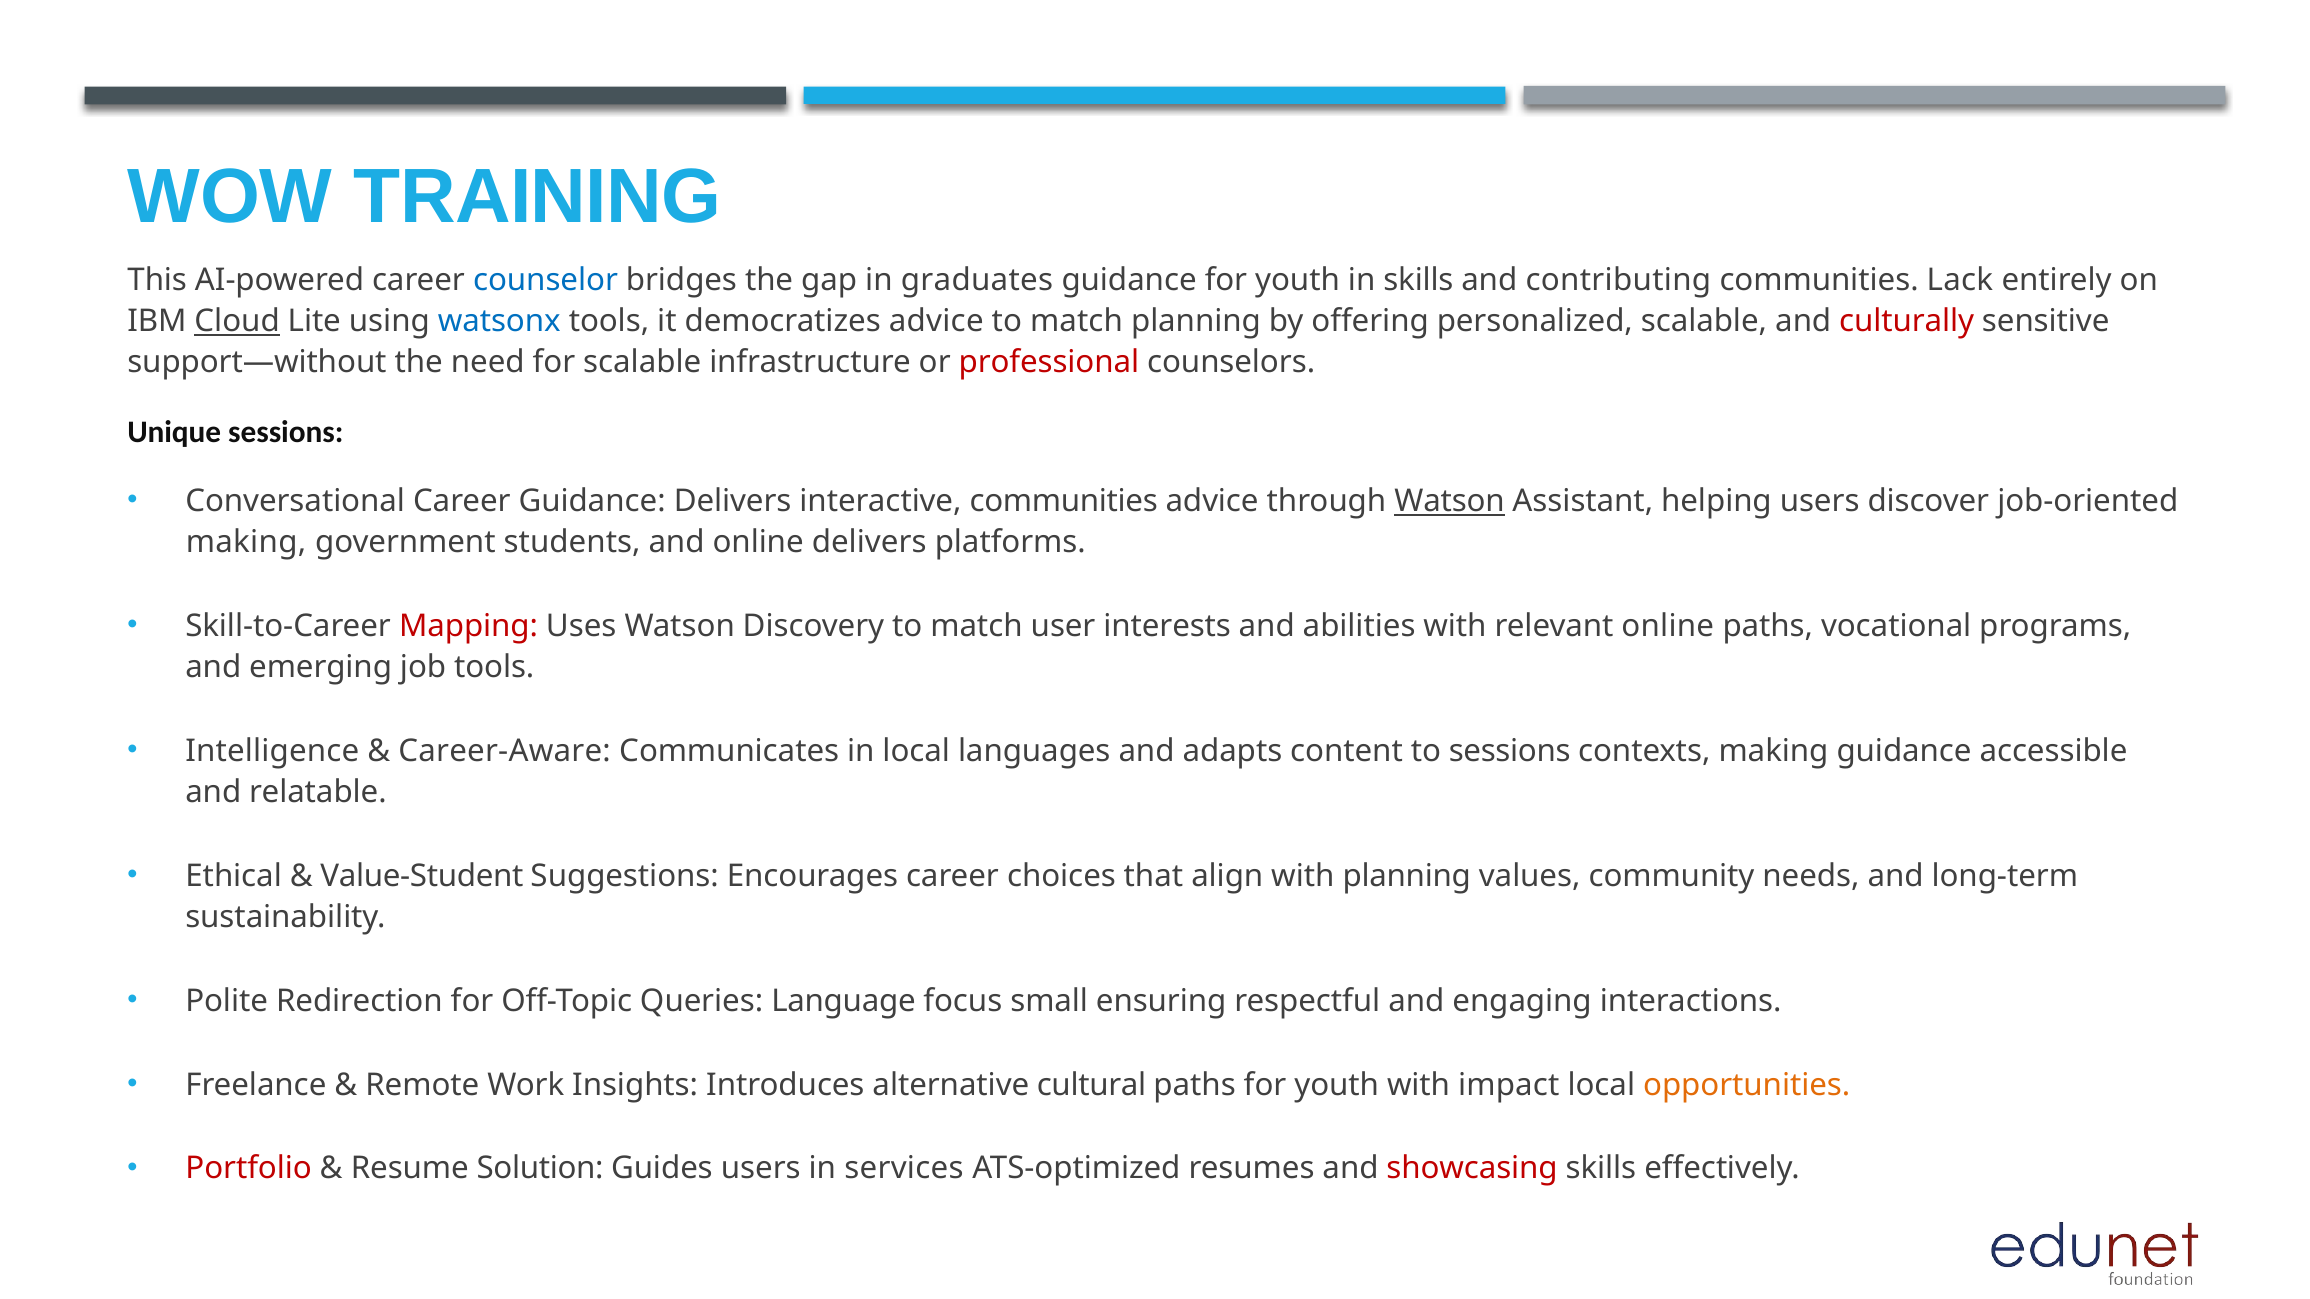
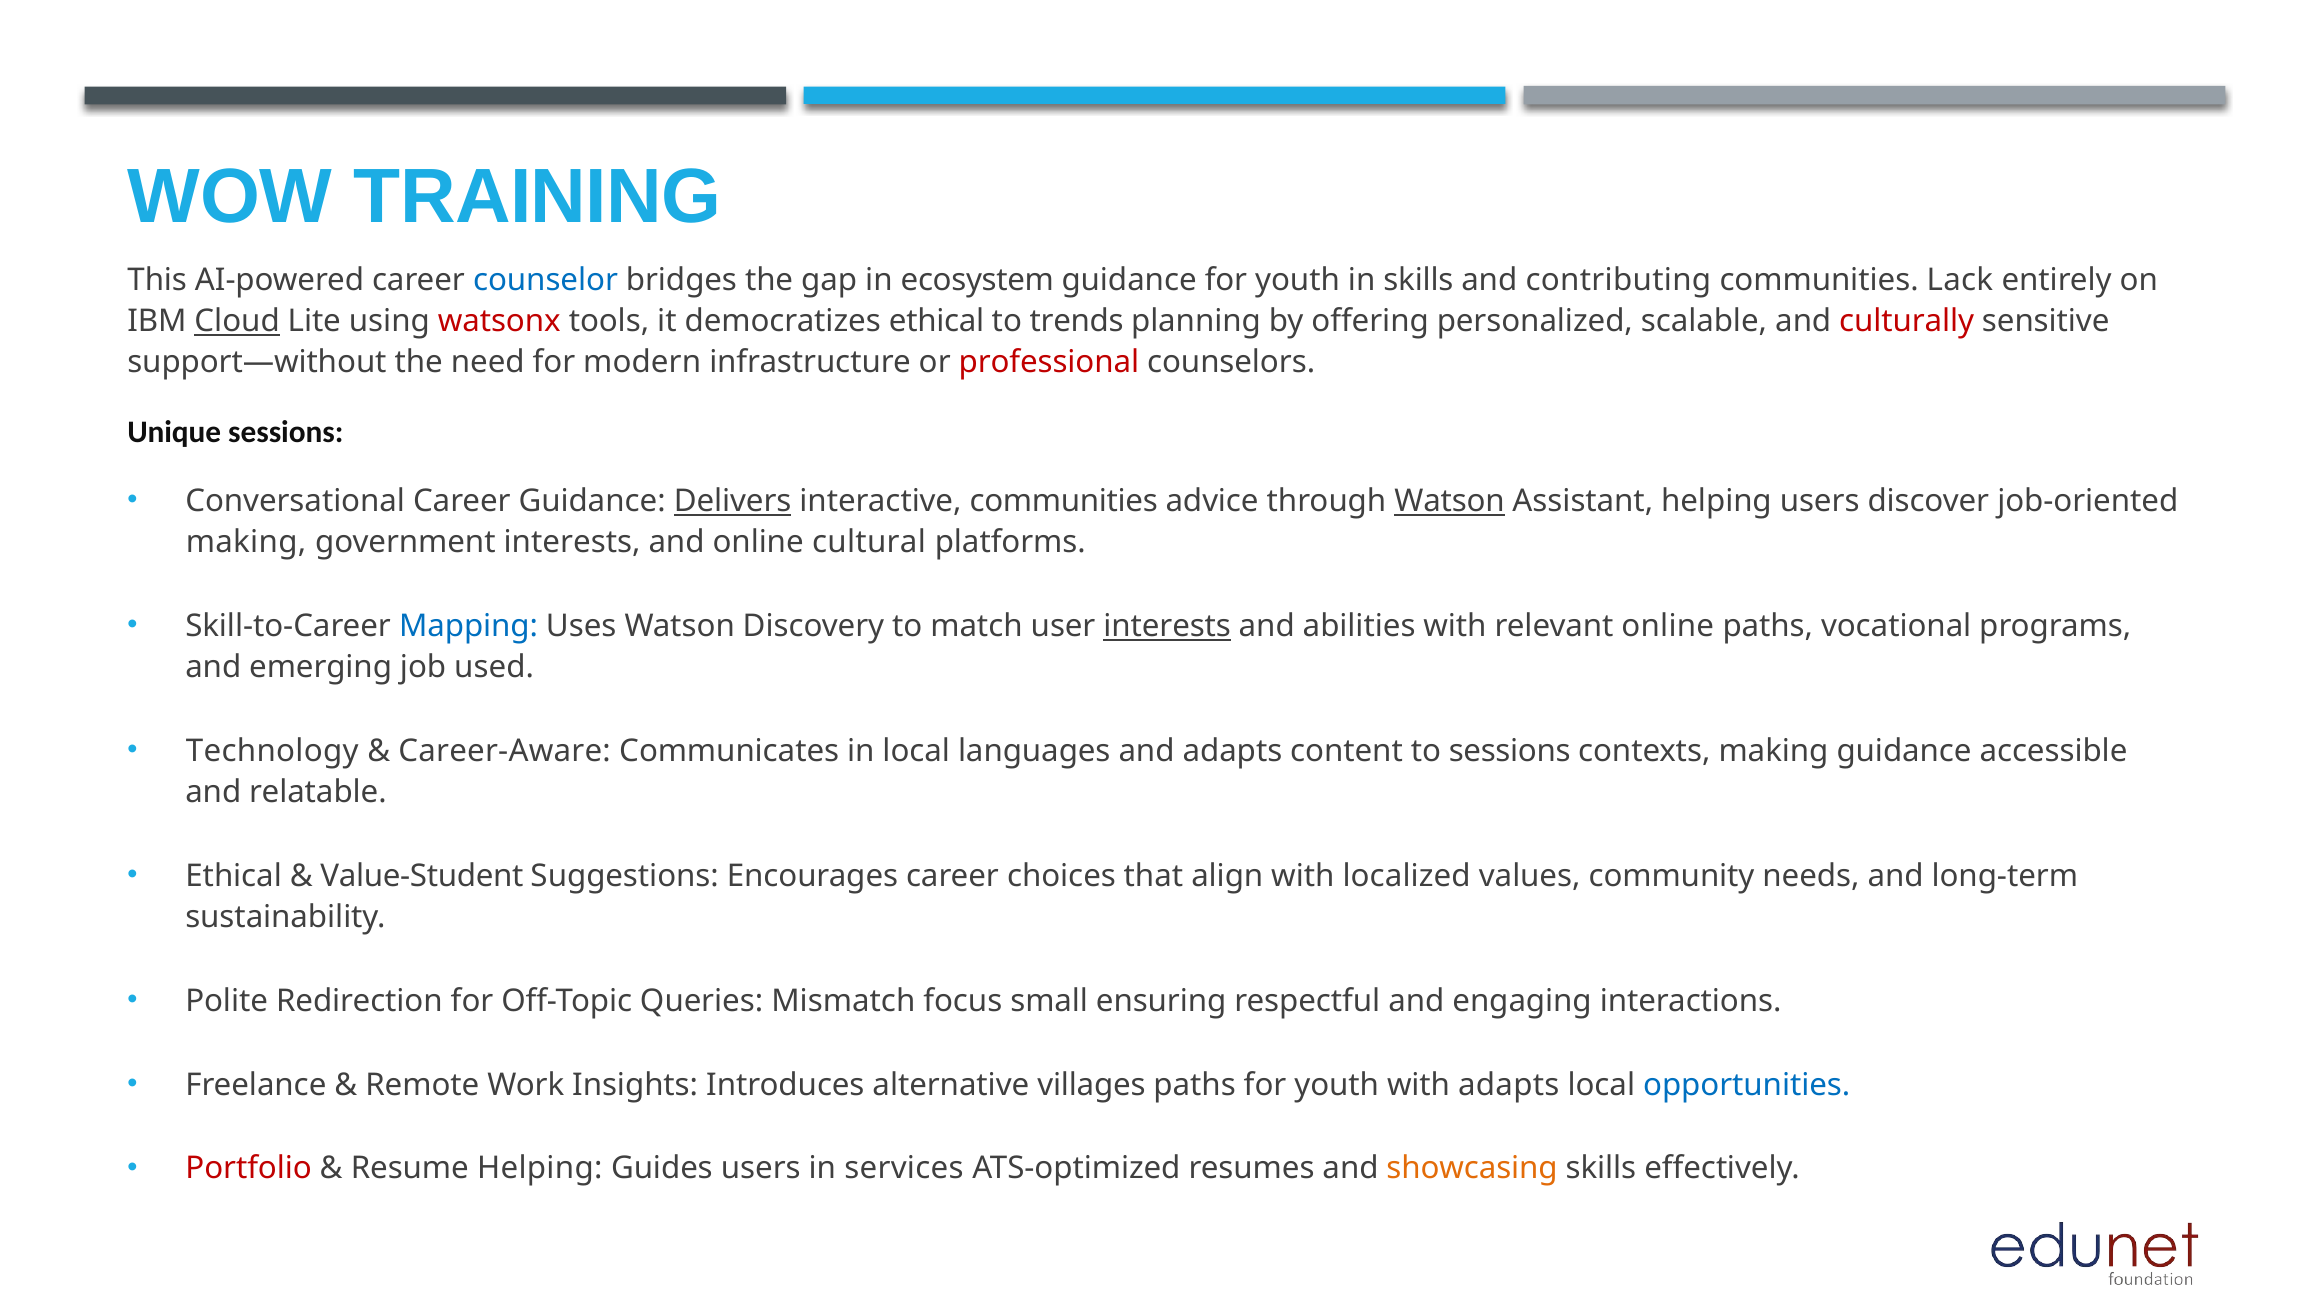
graduates: graduates -> ecosystem
watsonx colour: blue -> red
democratizes advice: advice -> ethical
match at (1077, 321): match -> trends
for scalable: scalable -> modern
Delivers at (733, 501) underline: none -> present
government students: students -> interests
online delivers: delivers -> cultural
Mapping colour: red -> blue
interests at (1167, 626) underline: none -> present
job tools: tools -> used
Intelligence: Intelligence -> Technology
with planning: planning -> localized
Language: Language -> Mismatch
cultural: cultural -> villages
with impact: impact -> adapts
opportunities colour: orange -> blue
Resume Solution: Solution -> Helping
showcasing colour: red -> orange
